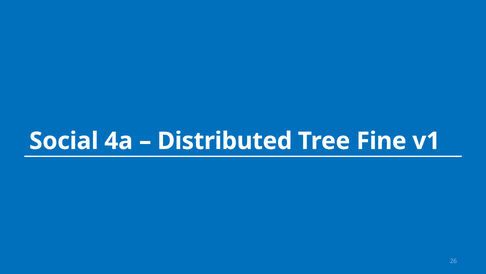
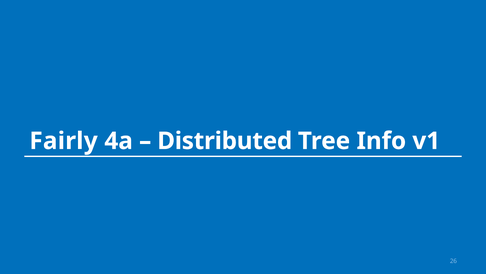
Social: Social -> Fairly
Fine: Fine -> Info
